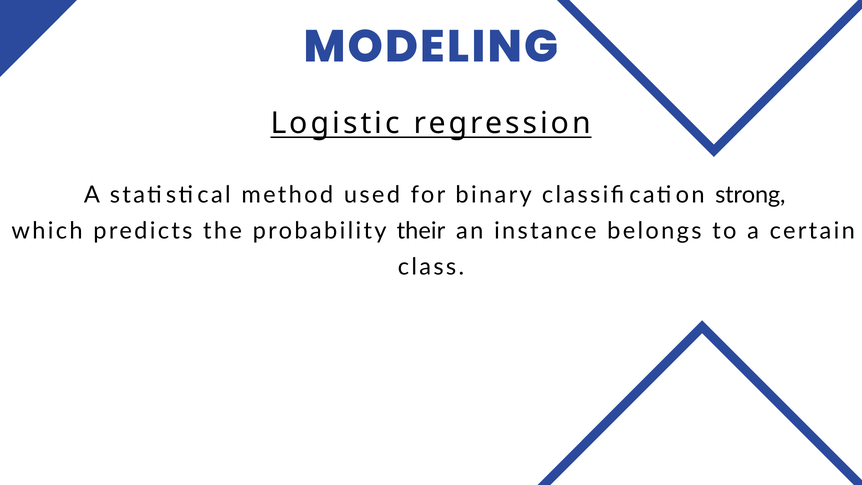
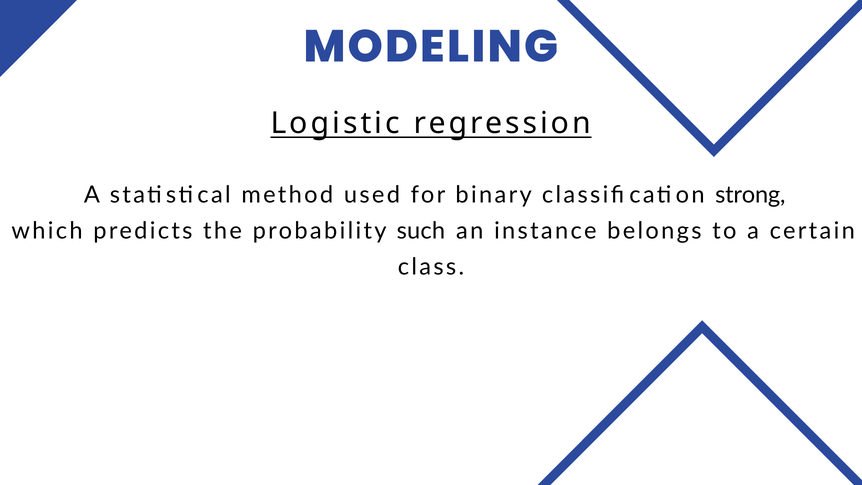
their: their -> such
